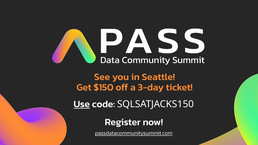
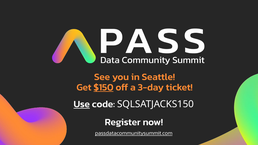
$150 underline: none -> present
